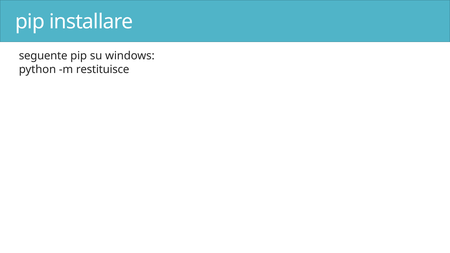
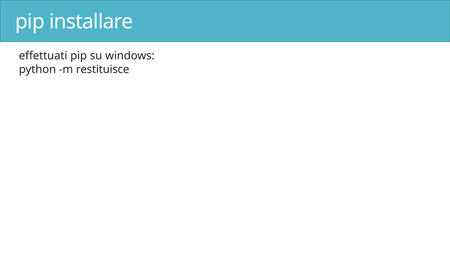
seguente: seguente -> effettuati
